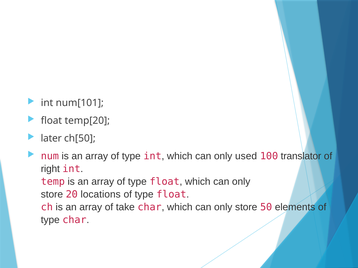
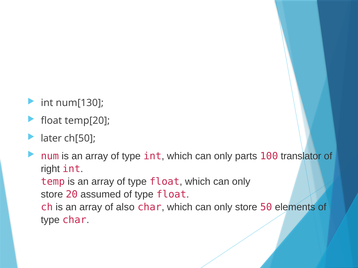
num[101: num[101 -> num[130
used: used -> parts
locations: locations -> assumed
take: take -> also
